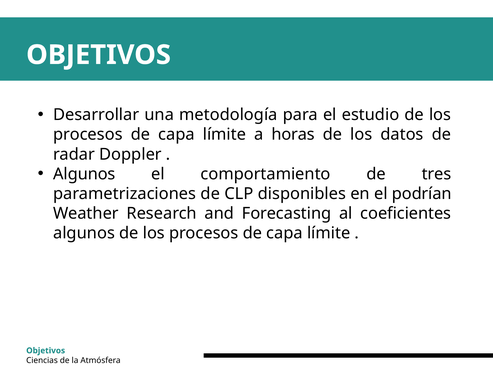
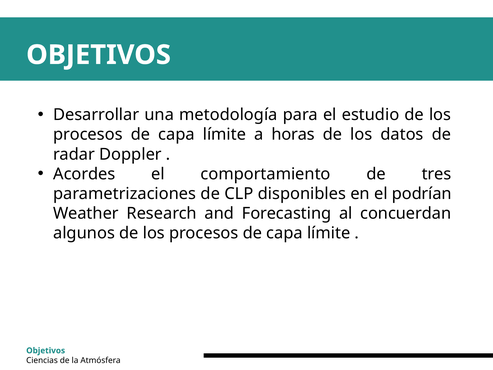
Algunos at (84, 174): Algunos -> Acordes
coeficientes: coeficientes -> concuerdan
